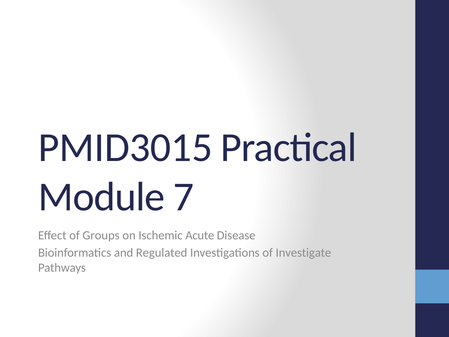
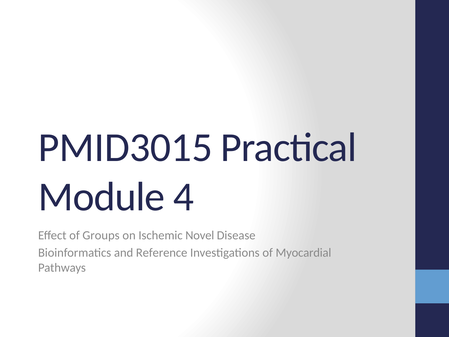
7: 7 -> 4
Acute: Acute -> Novel
Regulated: Regulated -> Reference
Investigate: Investigate -> Myocardial
